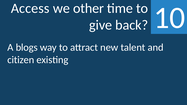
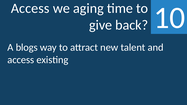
other: other -> aging
citizen at (21, 60): citizen -> access
